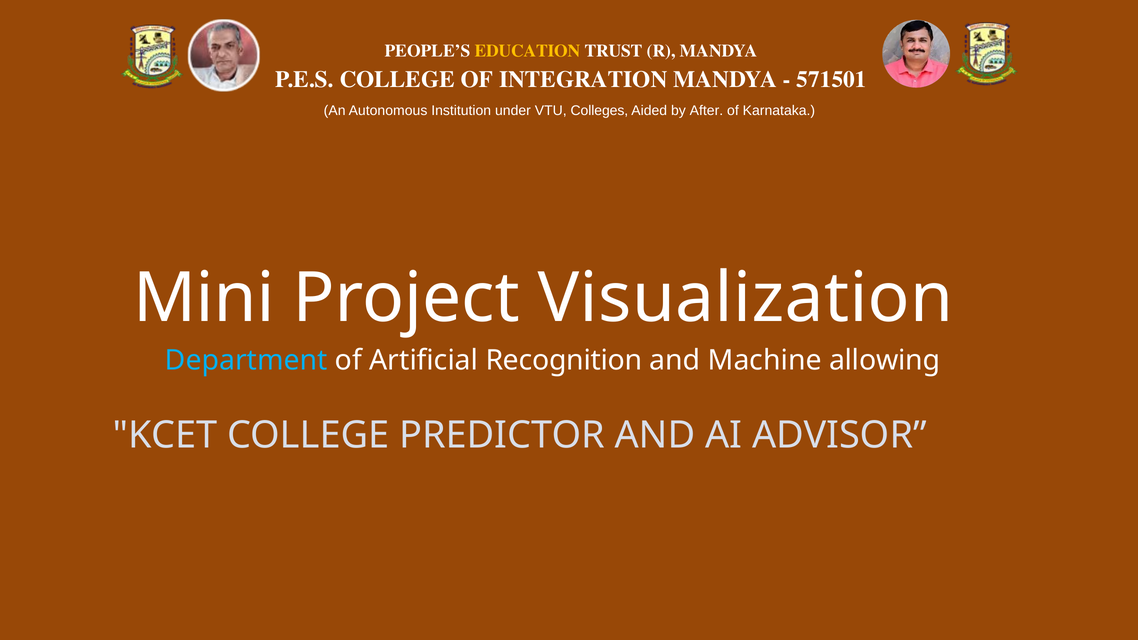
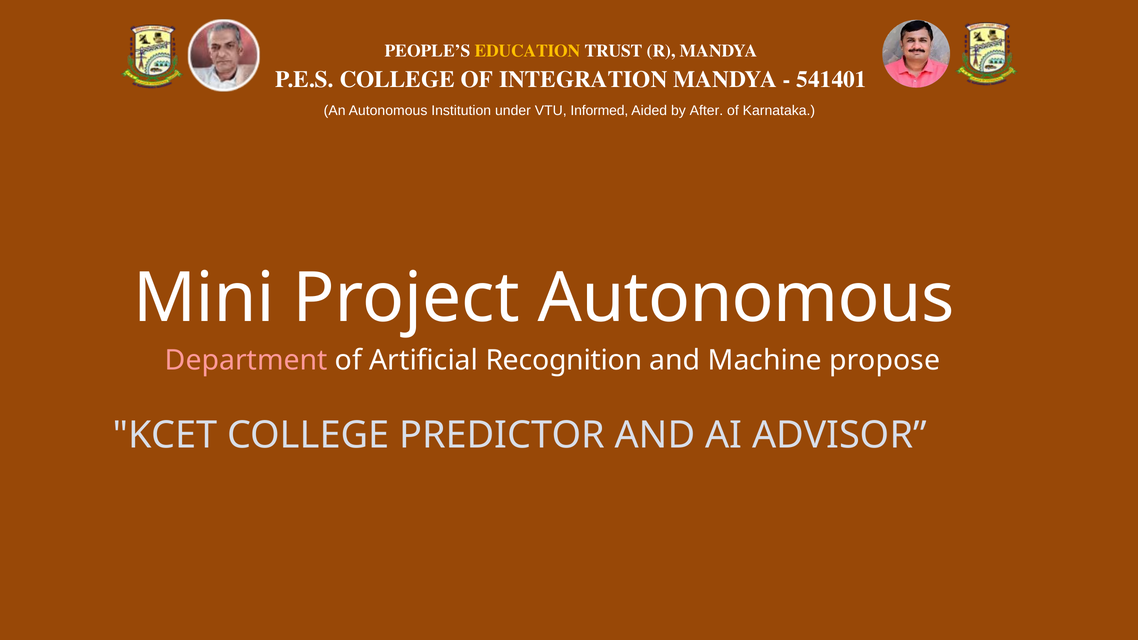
571501: 571501 -> 541401
Colleges: Colleges -> Informed
Project Visualization: Visualization -> Autonomous
Department colour: light blue -> pink
allowing: allowing -> propose
